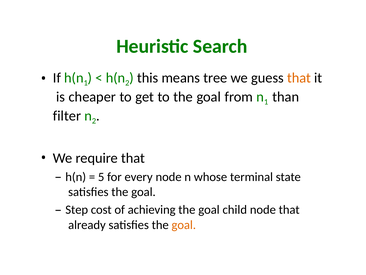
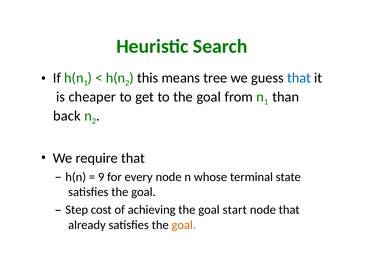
that at (299, 78) colour: orange -> blue
filter: filter -> back
5: 5 -> 9
child: child -> start
